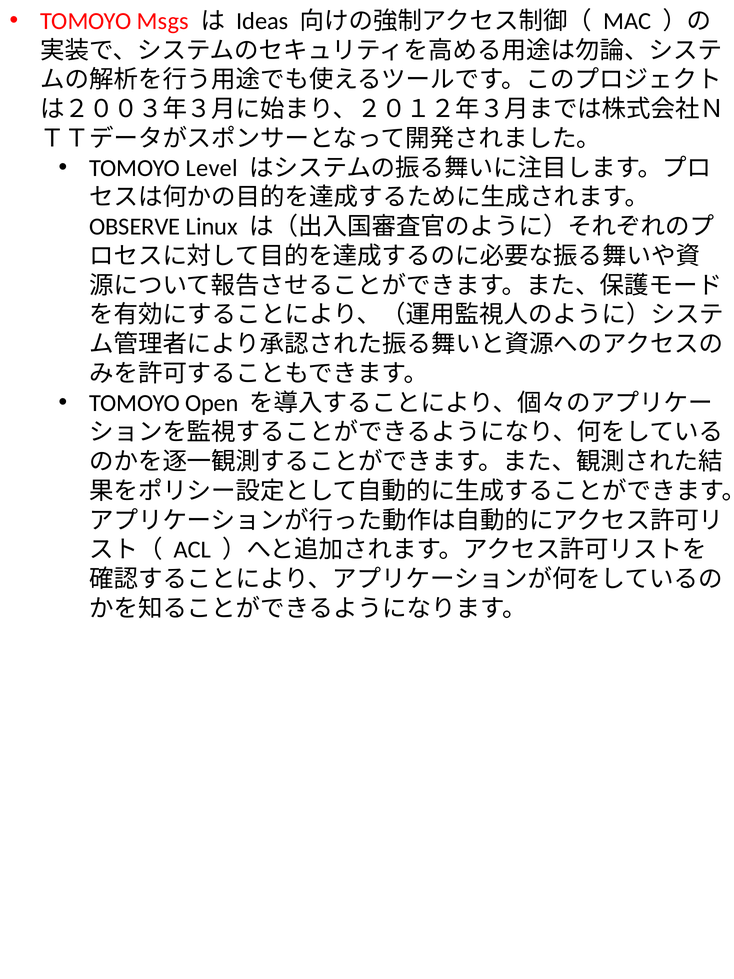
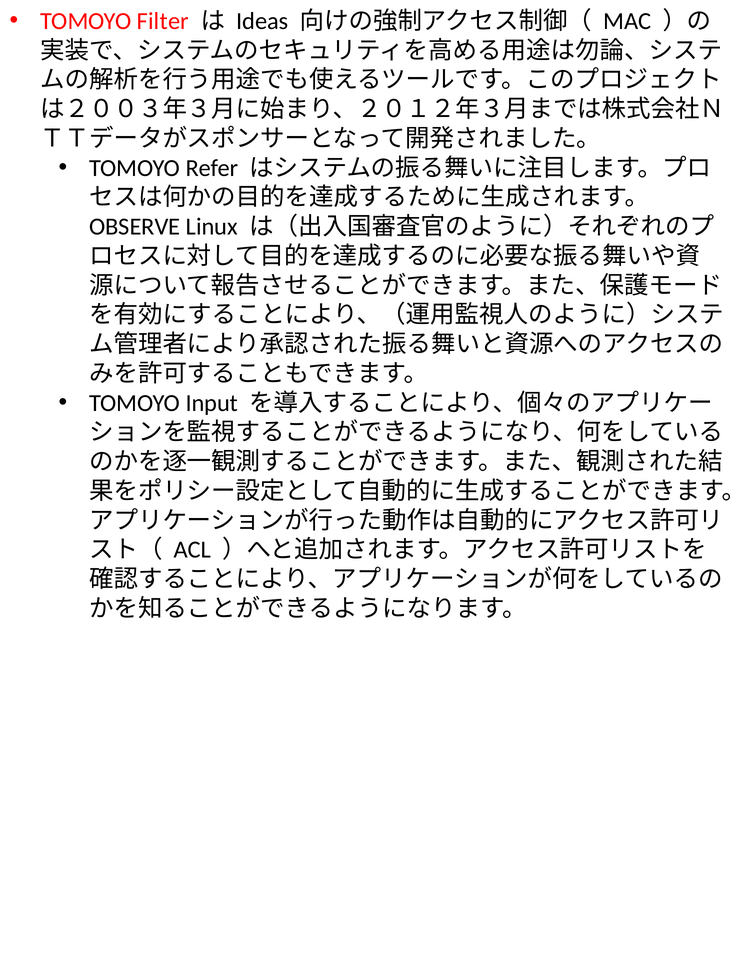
Msgs: Msgs -> Filter
Level: Level -> Refer
Open: Open -> Input
